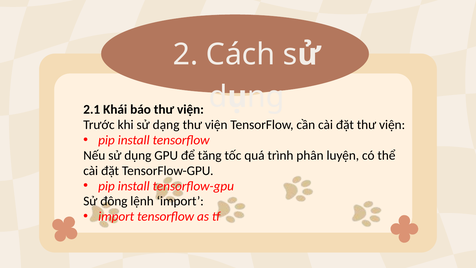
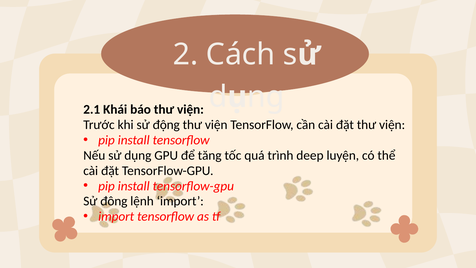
dạng: dạng -> động
phân: phân -> deep
